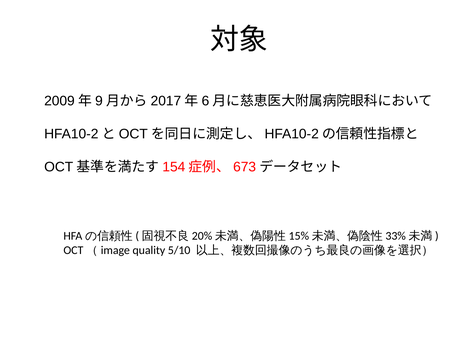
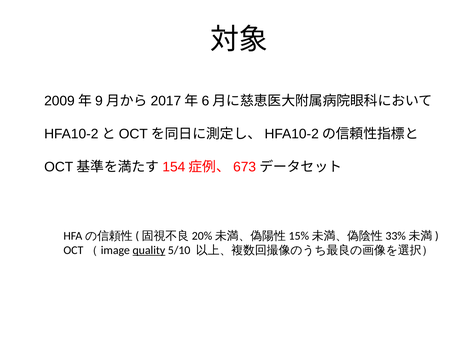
quality underline: none -> present
